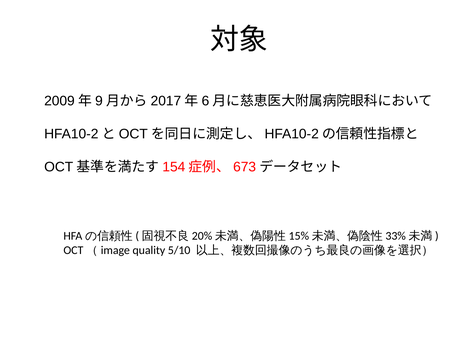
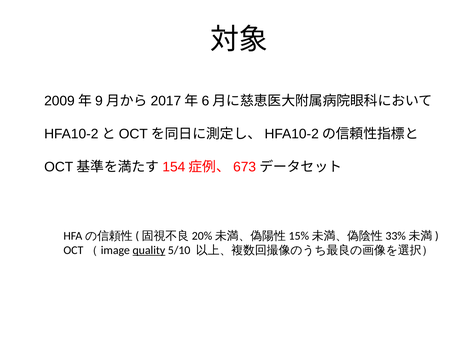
quality underline: none -> present
